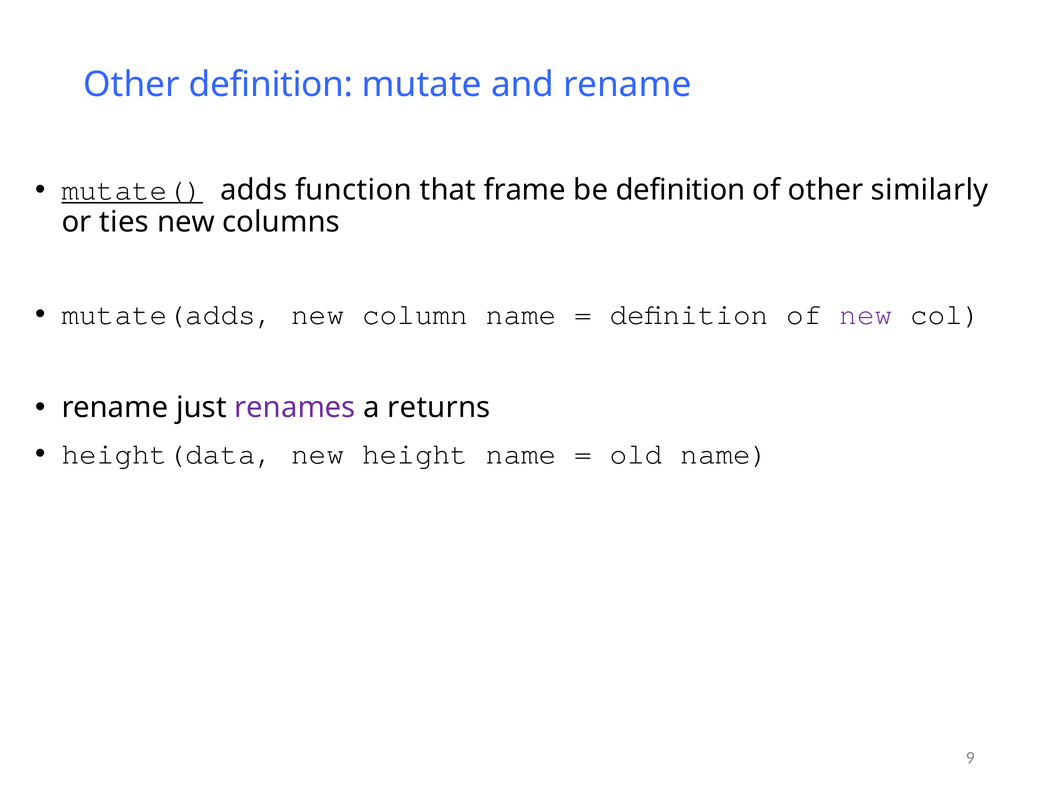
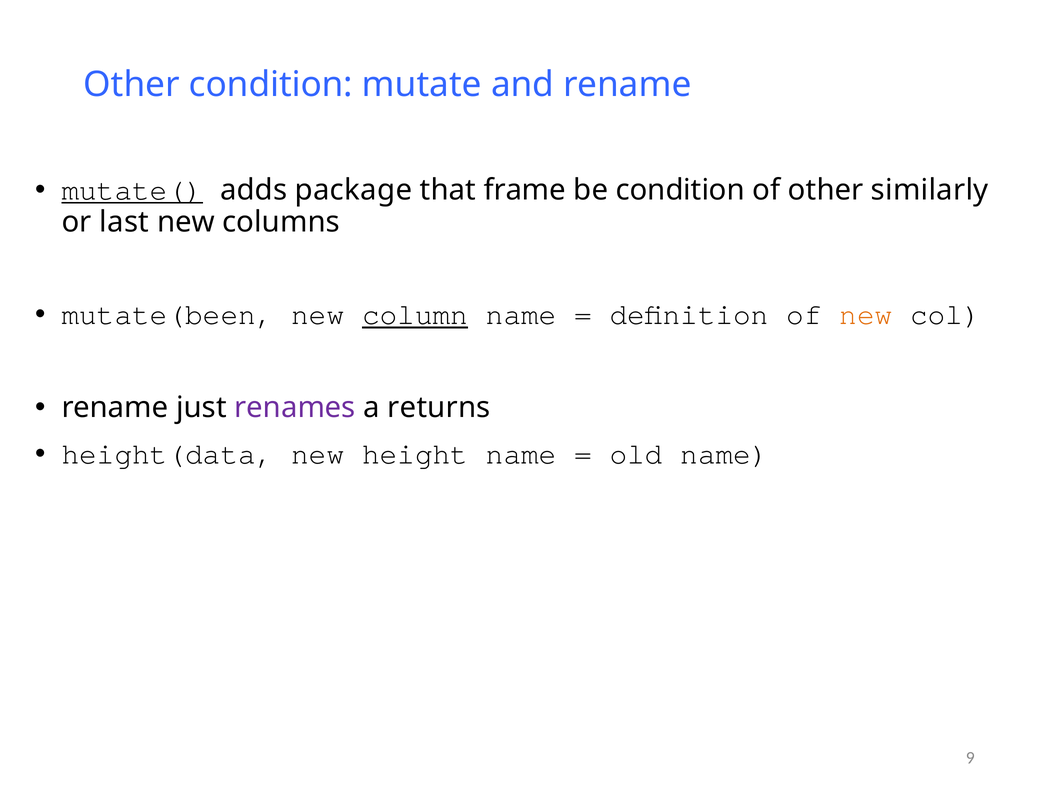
Other definition: definition -> condition
function: function -> package
be definition: definition -> condition
ties: ties -> last
mutate(adds: mutate(adds -> mutate(been
column underline: none -> present
new at (866, 315) colour: purple -> orange
